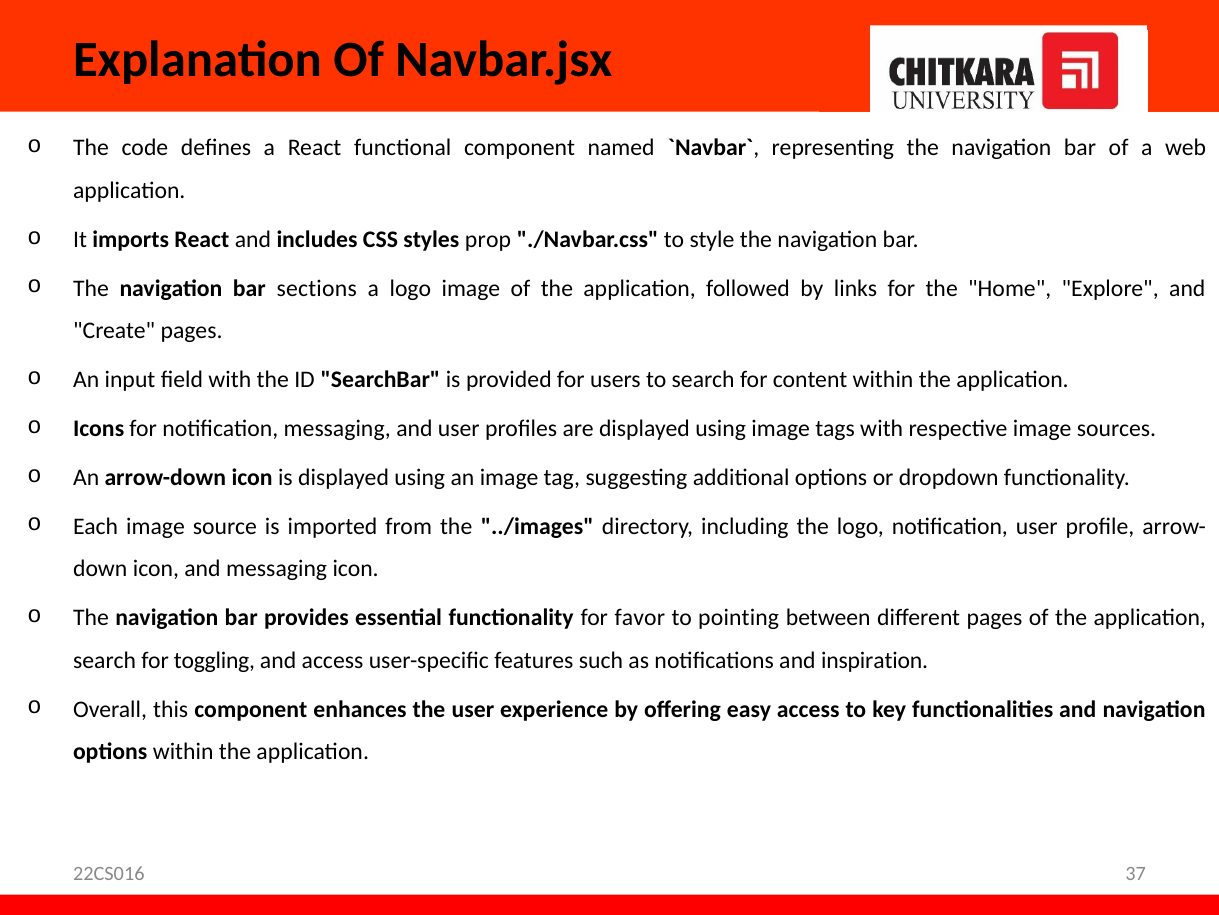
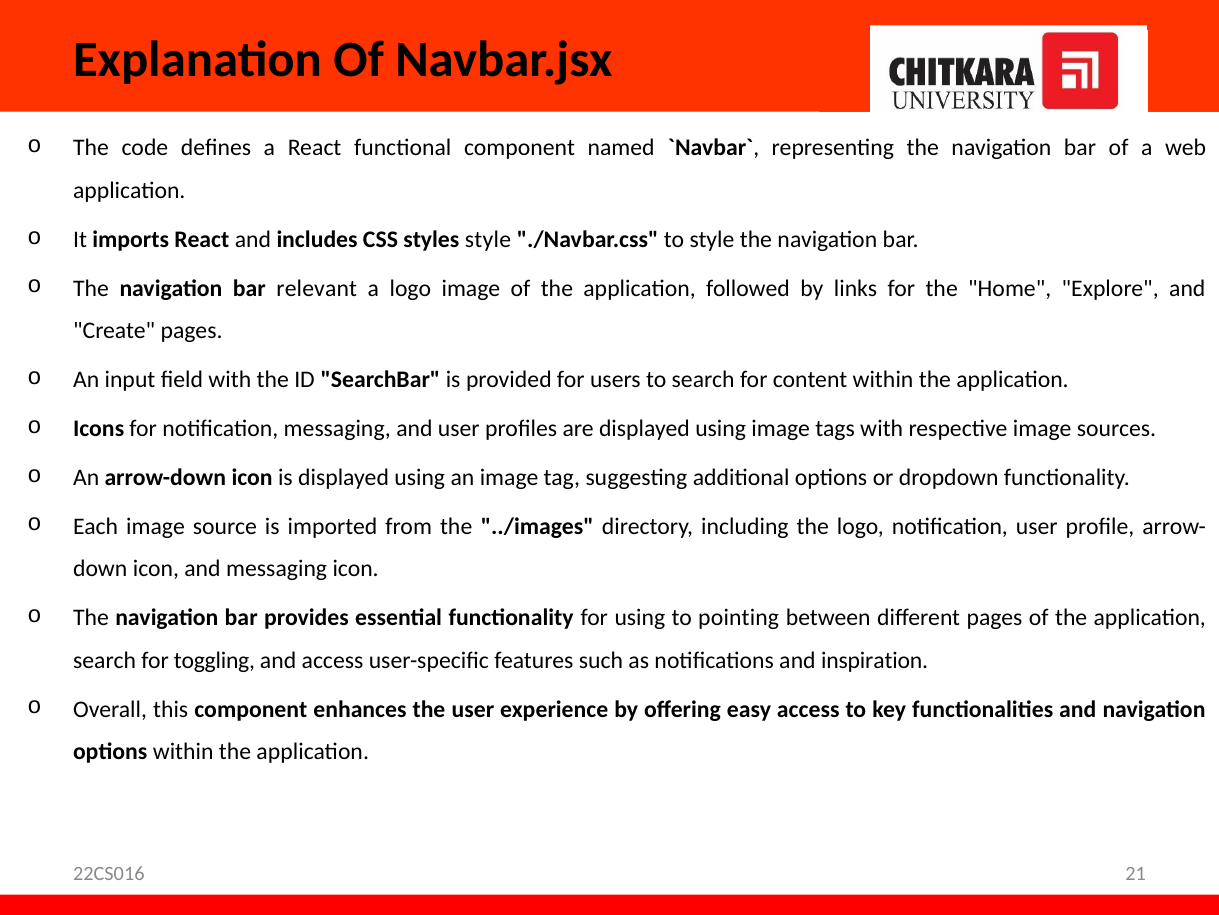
styles prop: prop -> style
sections: sections -> relevant
for favor: favor -> using
37: 37 -> 21
